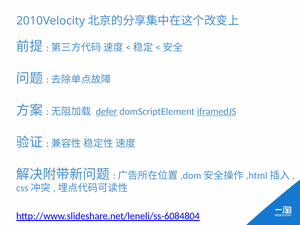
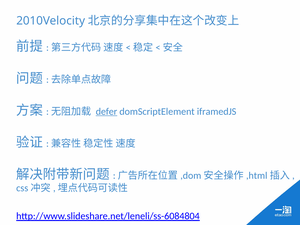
iframedJS underline: present -> none
